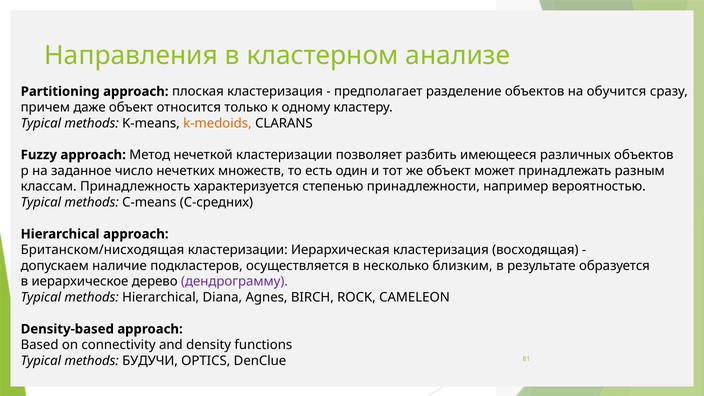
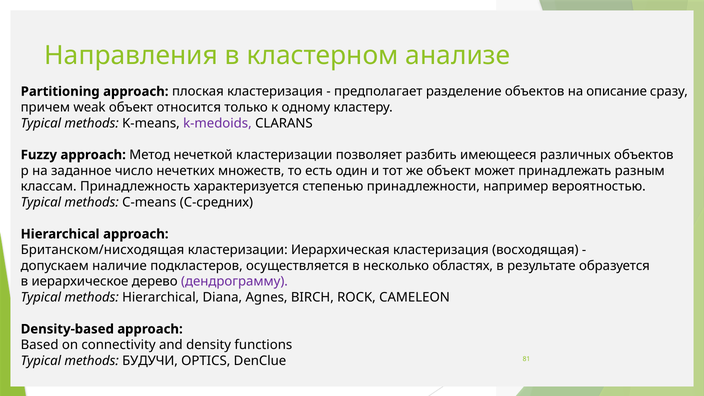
обучится: обучится -> описание
даже: даже -> weak
k-medoids colour: orange -> purple
близким: близким -> областях
